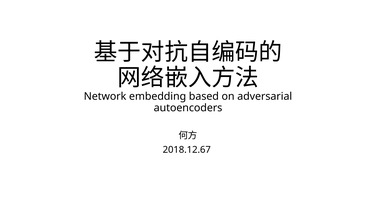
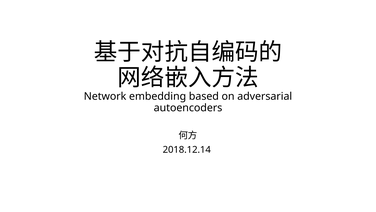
2018.12.67: 2018.12.67 -> 2018.12.14
